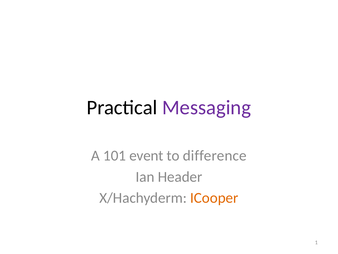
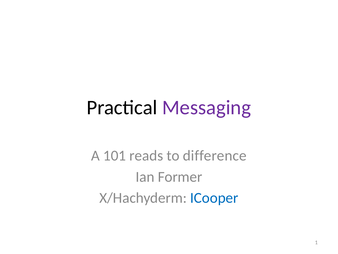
event: event -> reads
Header: Header -> Former
ICooper colour: orange -> blue
